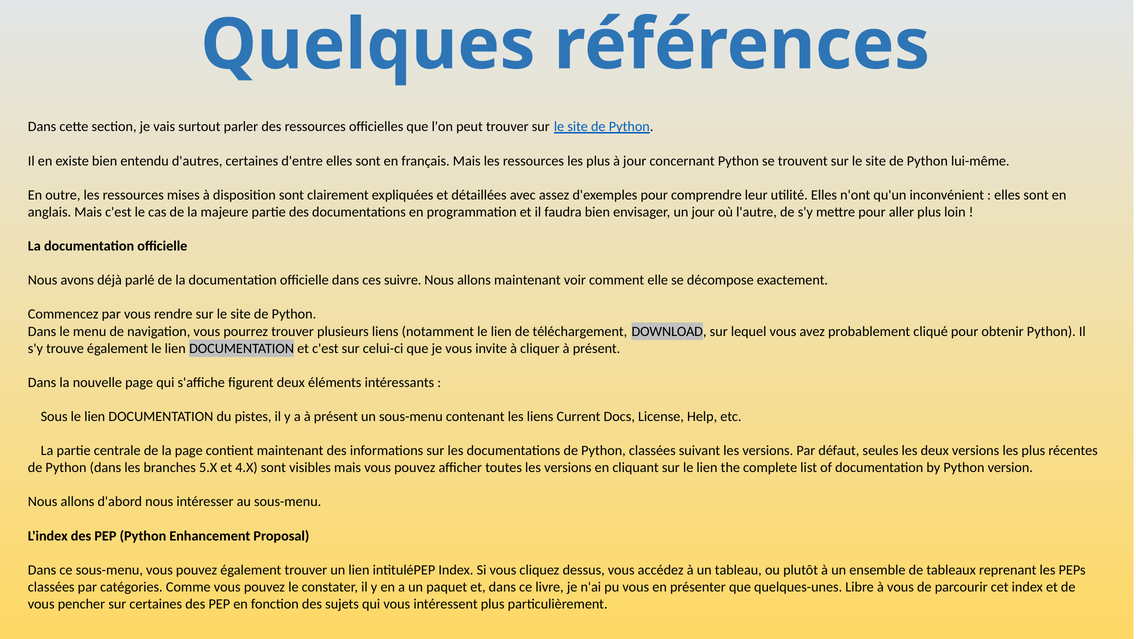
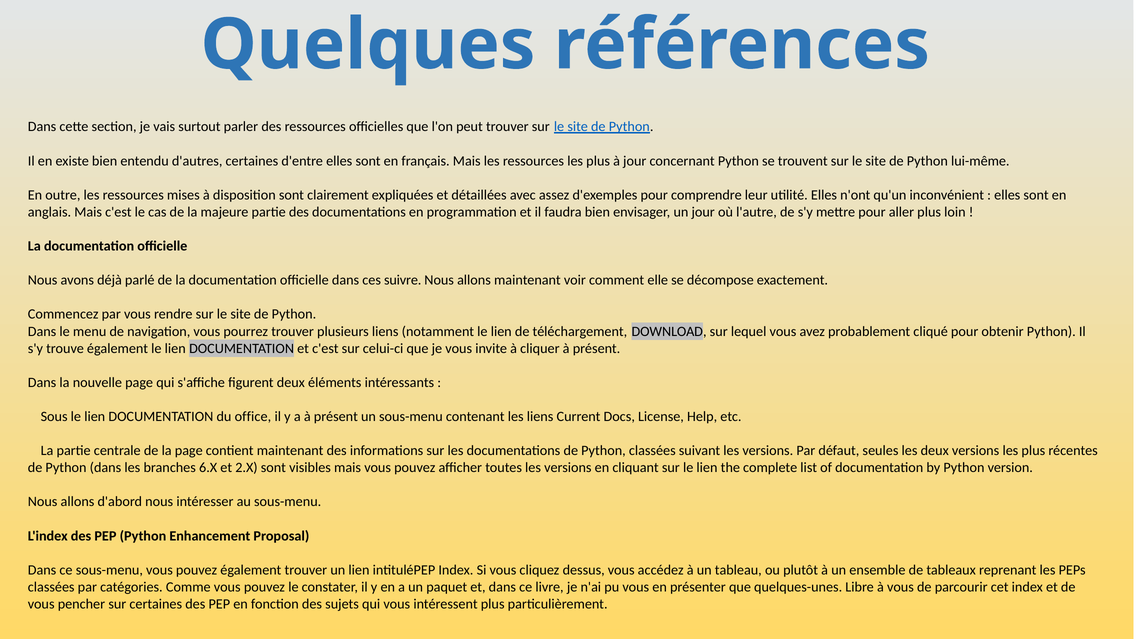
pistes: pistes -> office
5.X: 5.X -> 6.X
4.X: 4.X -> 2.X
